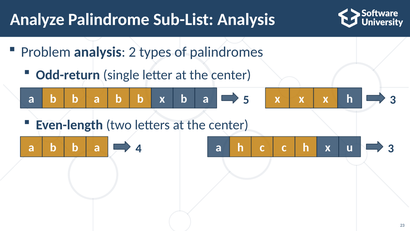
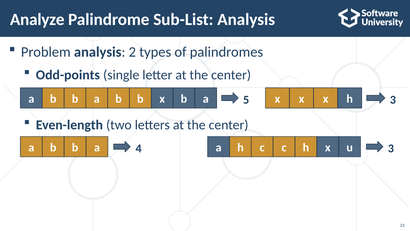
Odd-return: Odd-return -> Odd-points
